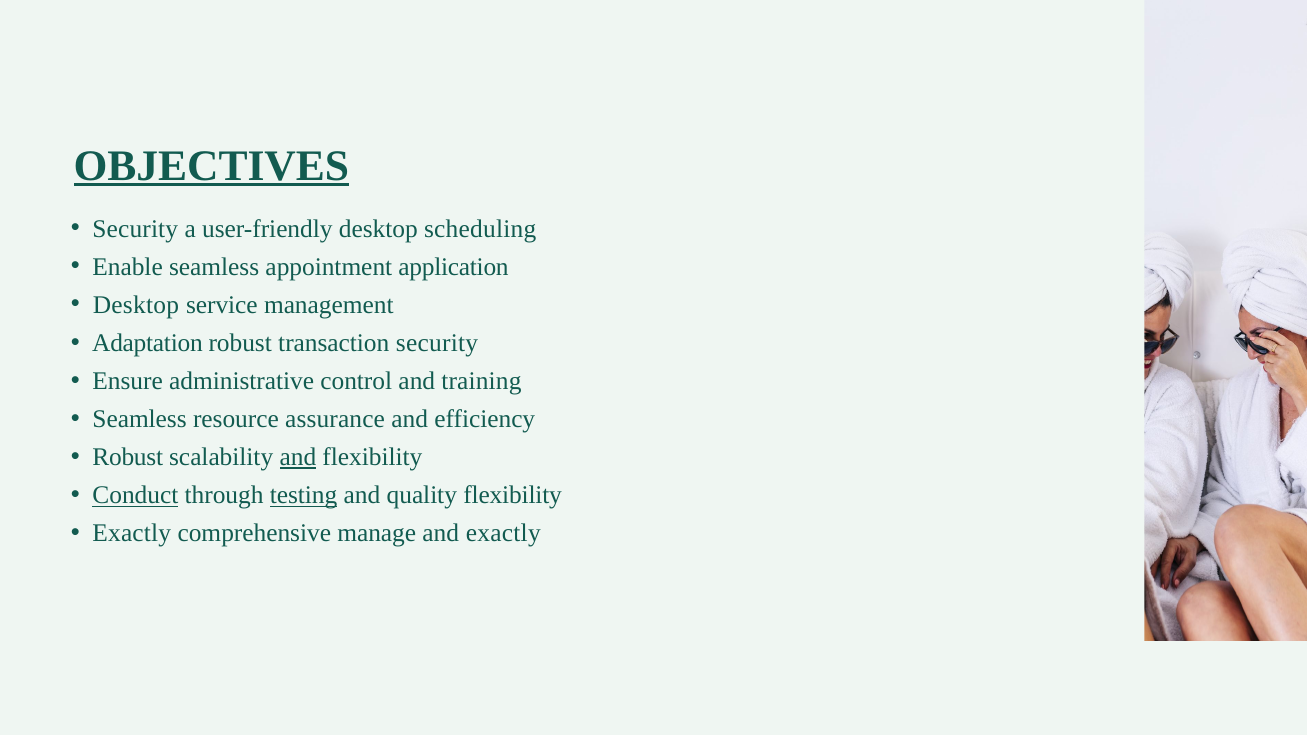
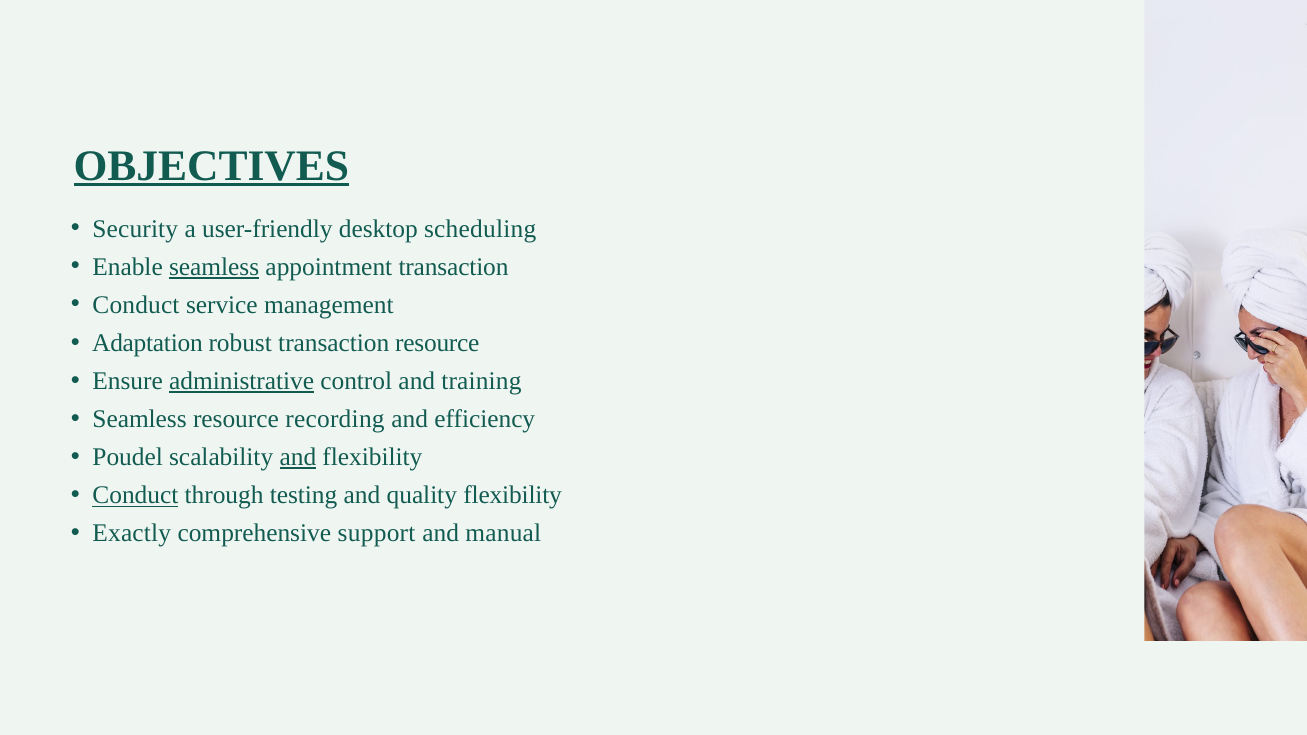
seamless at (214, 267) underline: none -> present
appointment application: application -> transaction
Desktop at (136, 305): Desktop -> Conduct
transaction security: security -> resource
administrative underline: none -> present
assurance: assurance -> recording
Robust at (128, 457): Robust -> Poudel
testing underline: present -> none
manage: manage -> support
and exactly: exactly -> manual
